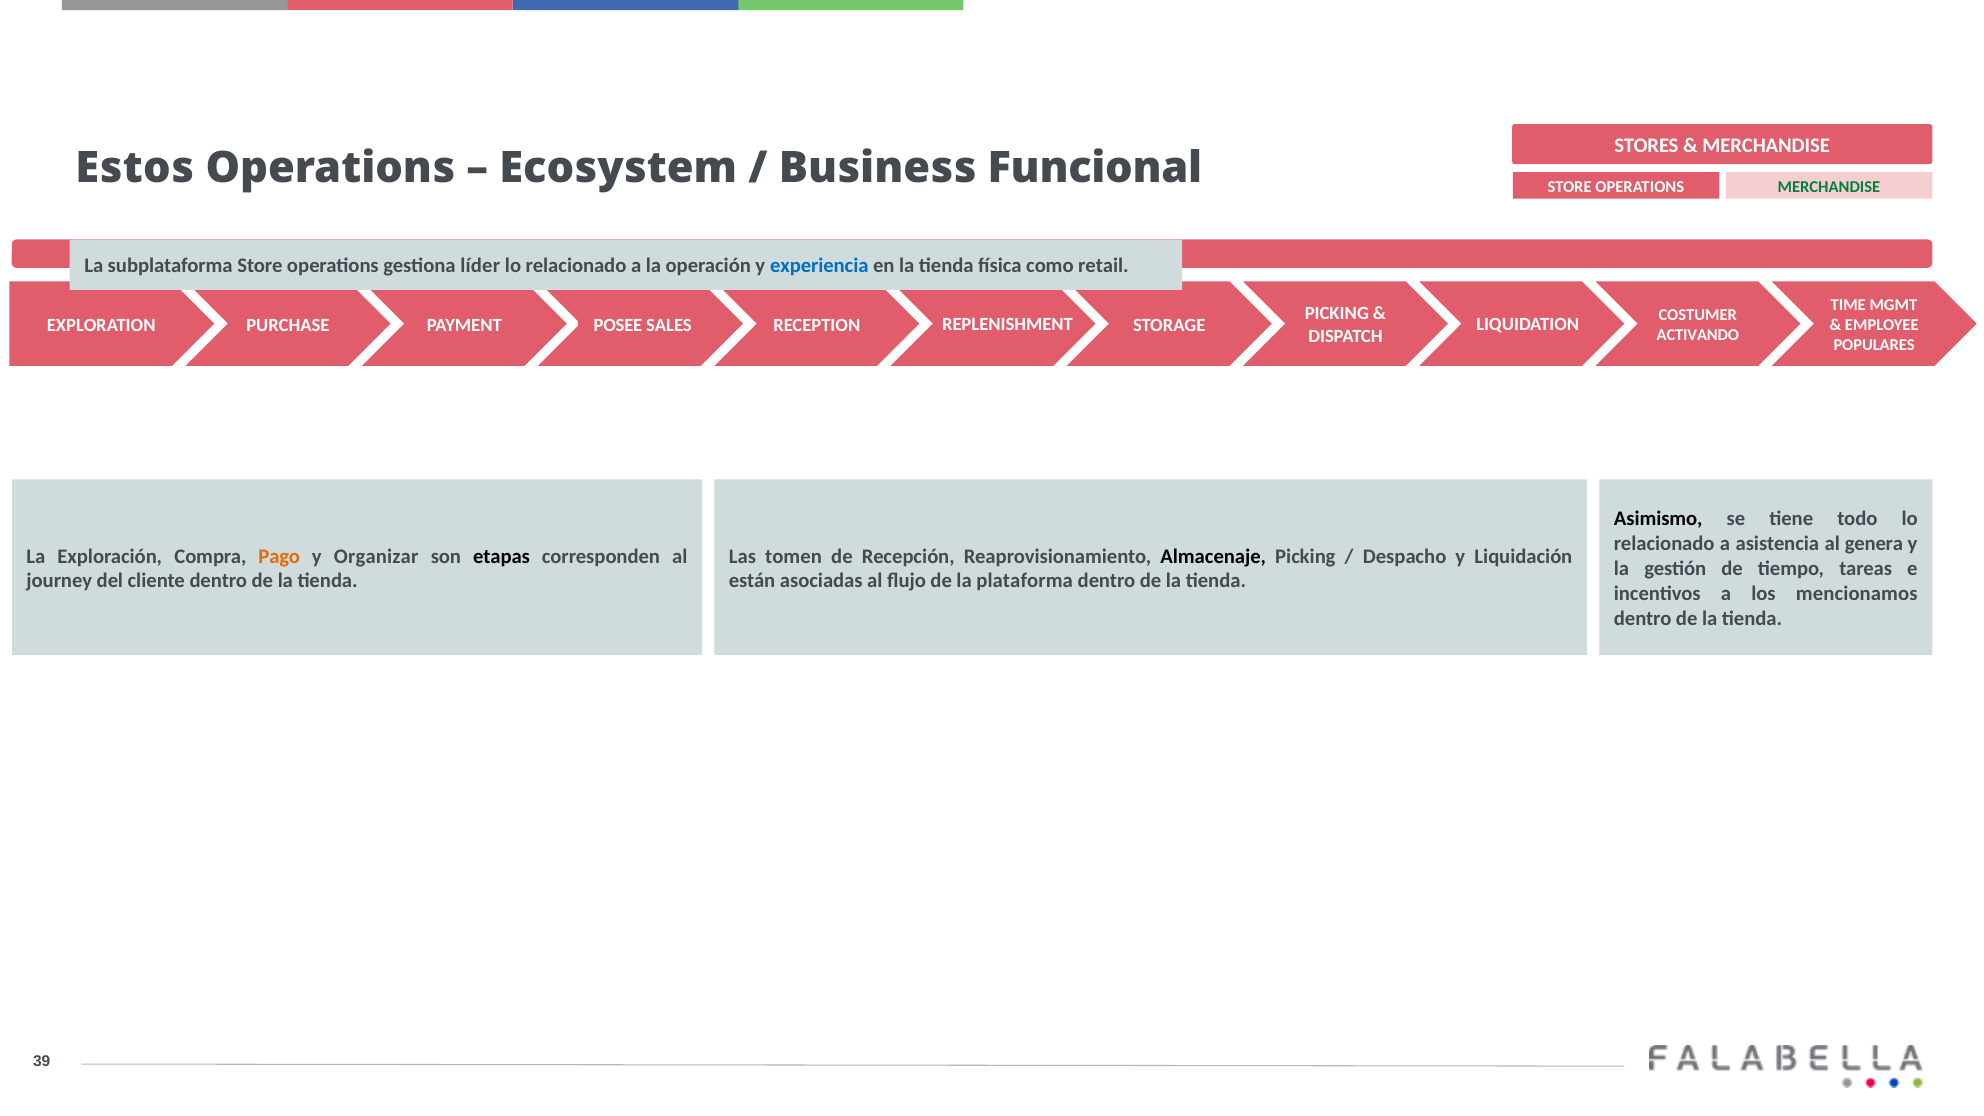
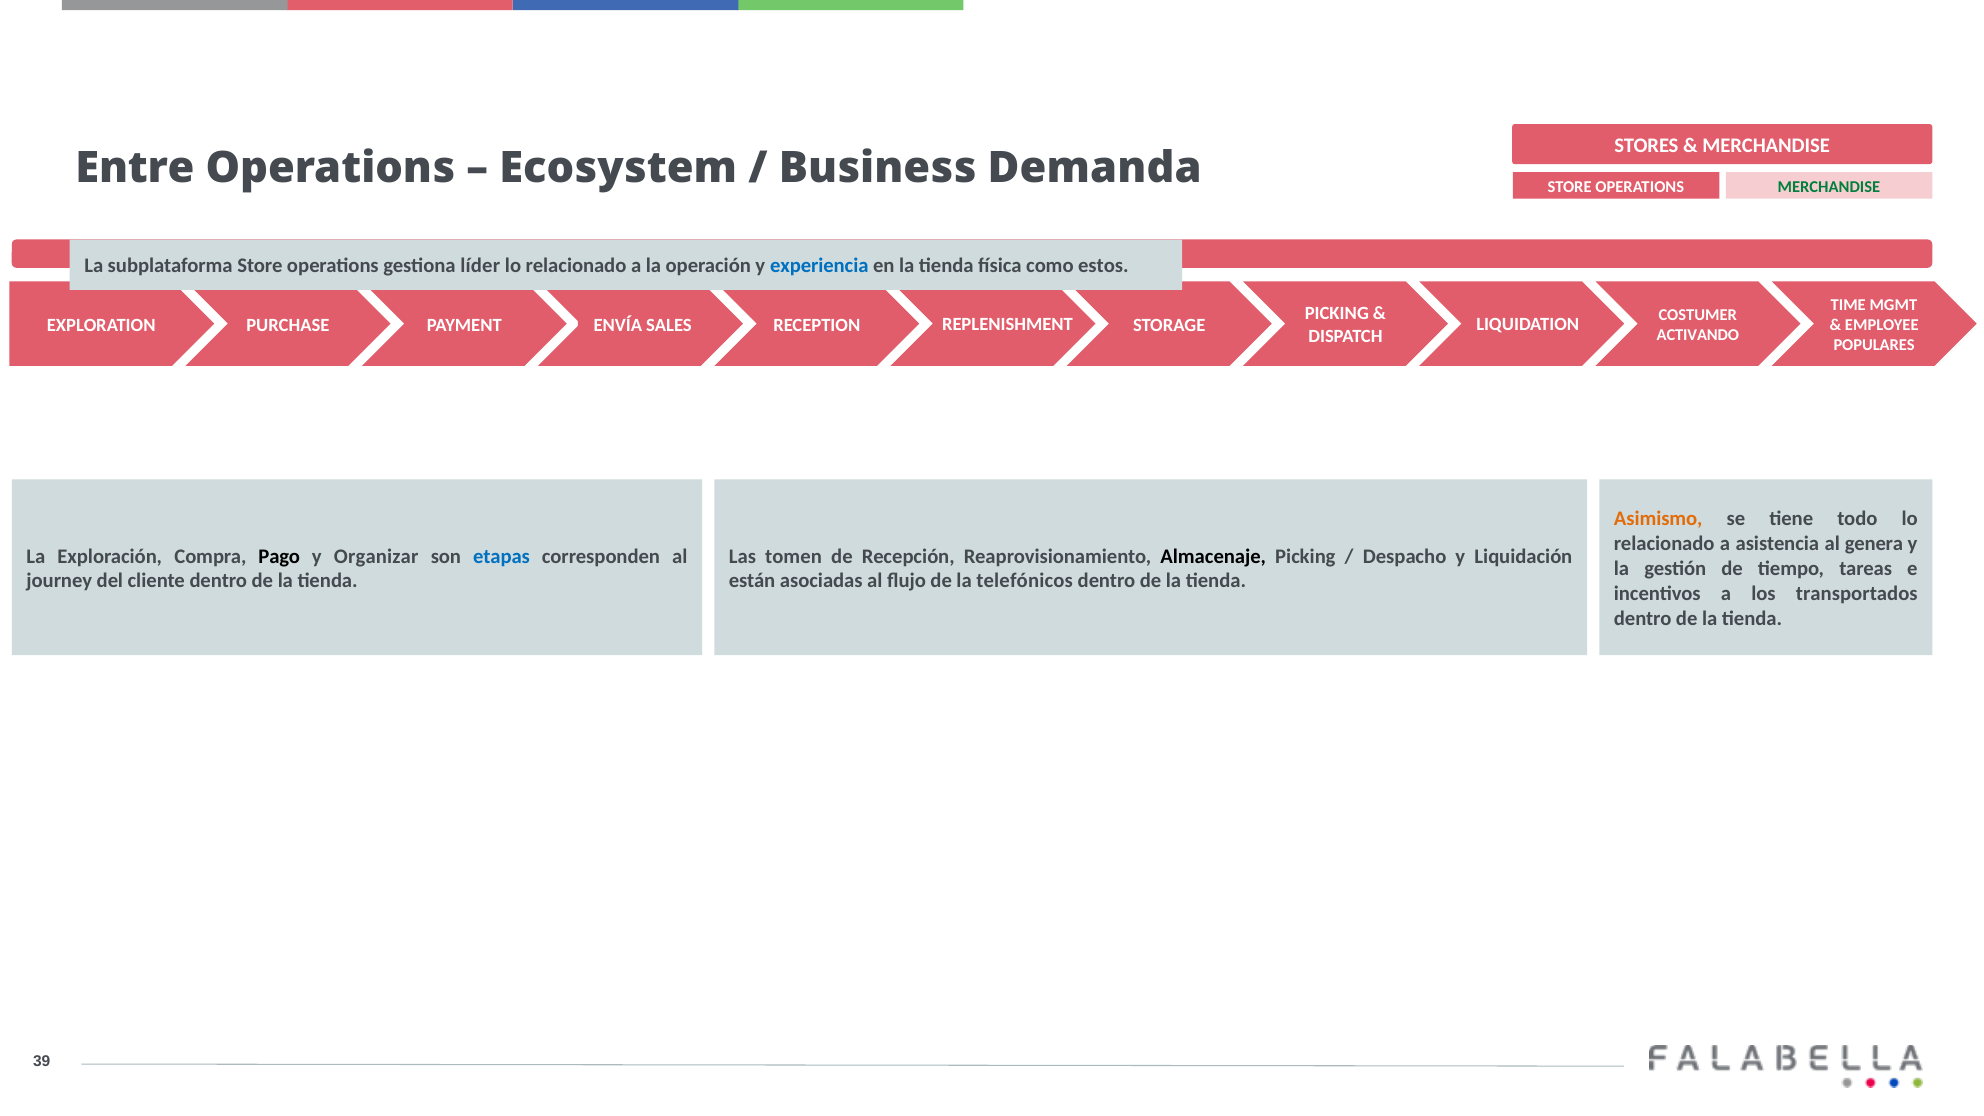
Estos: Estos -> Entre
Funcional: Funcional -> Demanda
retail: retail -> estos
POSEE: POSEE -> ENVÍA
Asimismo colour: black -> orange
Pago colour: orange -> black
etapas colour: black -> blue
plataforma: plataforma -> telefónicos
mencionamos: mencionamos -> transportados
